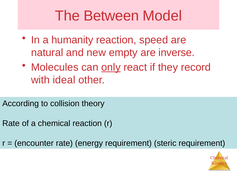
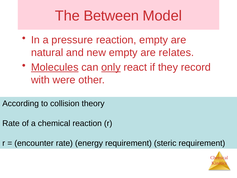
humanity: humanity -> pressure
reaction speed: speed -> empty
inverse: inverse -> relates
Molecules underline: none -> present
ideal: ideal -> were
